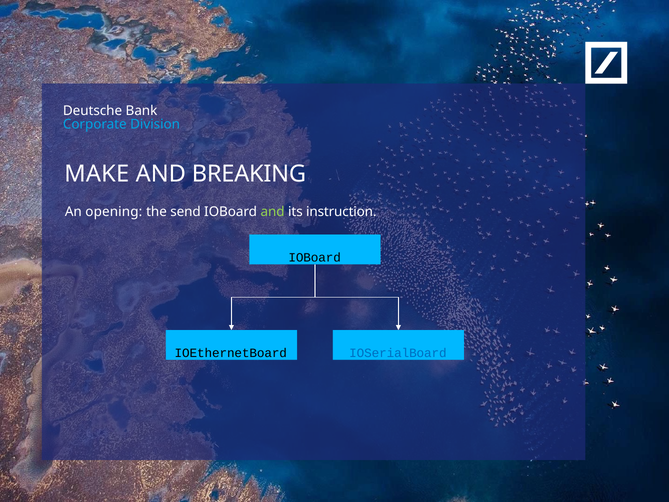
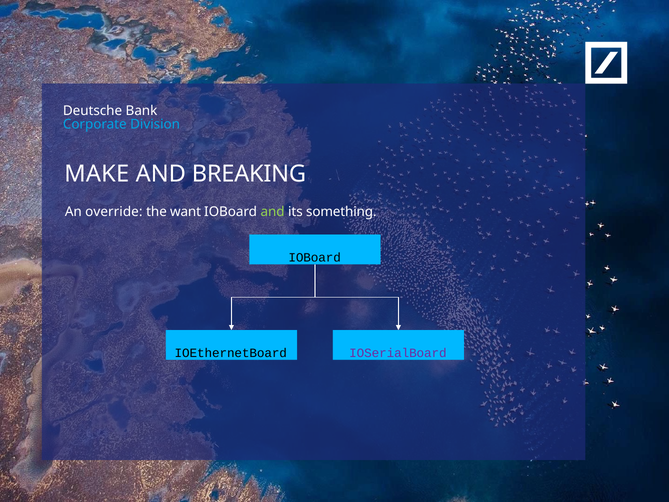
opening: opening -> override
send: send -> want
instruction: instruction -> something
IOSerialBoard colour: blue -> purple
